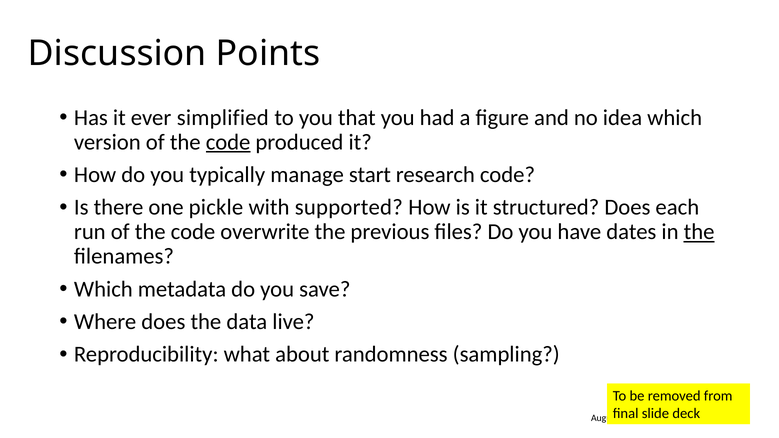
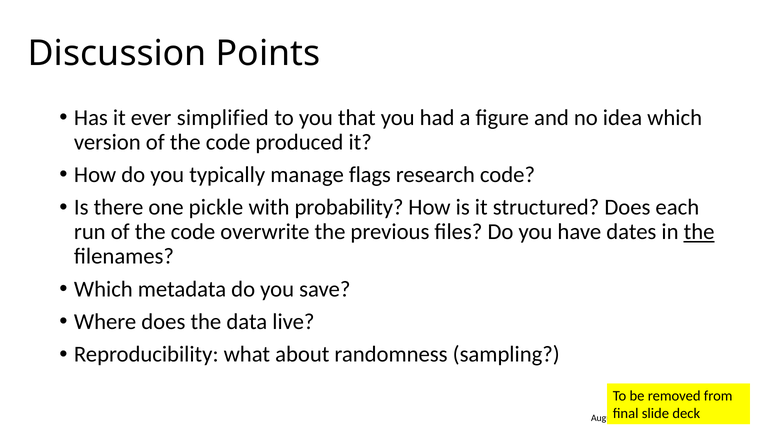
code at (228, 142) underline: present -> none
start: start -> flags
supported: supported -> probability
